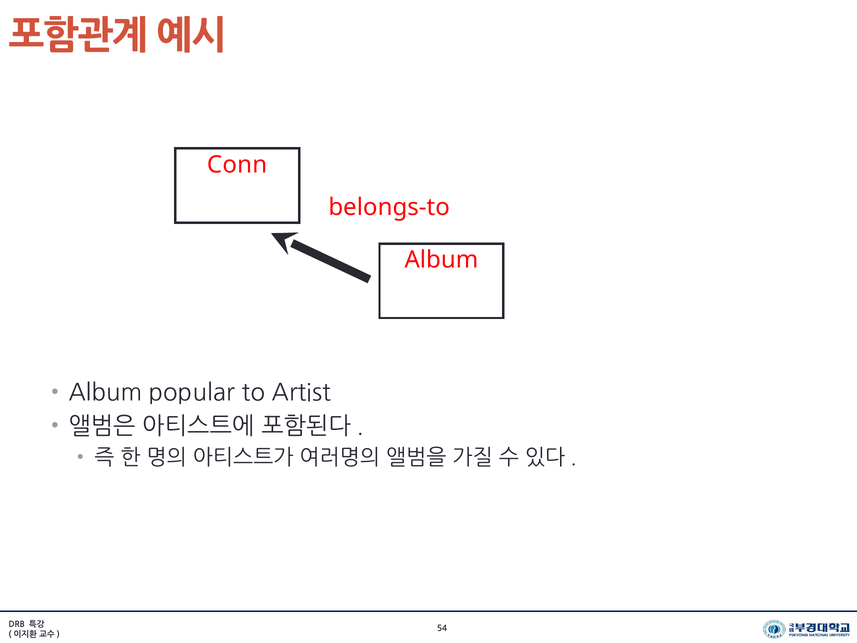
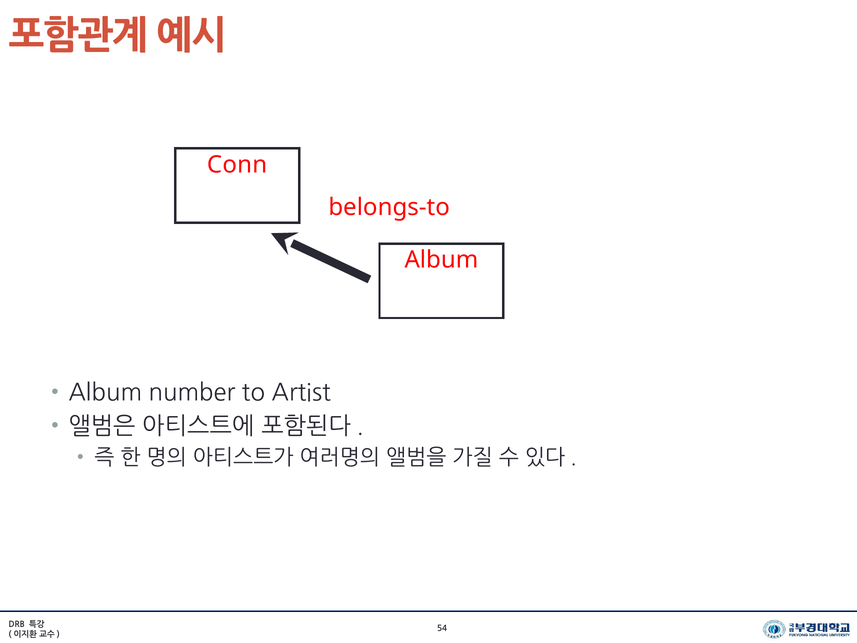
popular: popular -> number
